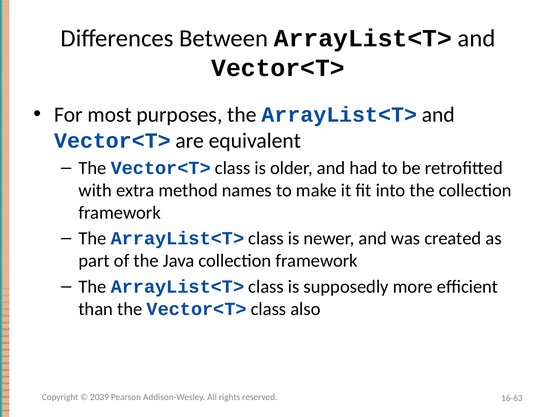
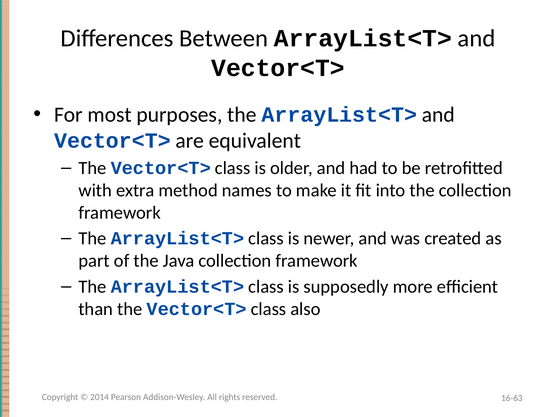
2039: 2039 -> 2014
